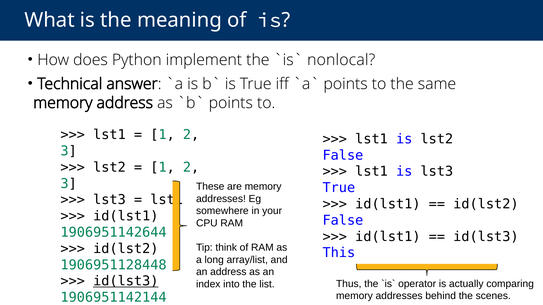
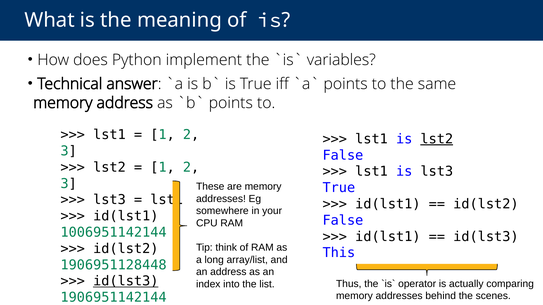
nonlocal: nonlocal -> variables
lst2 at (437, 139) underline: none -> present
1906951142644: 1906951142644 -> 1006951142144
